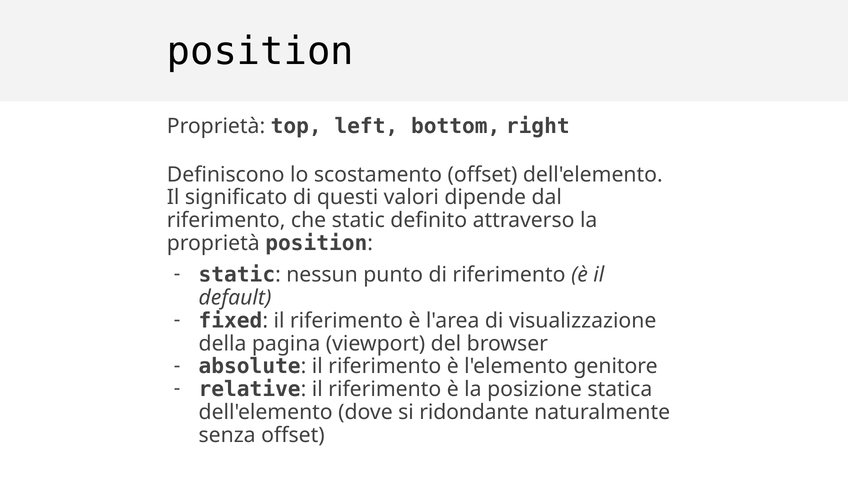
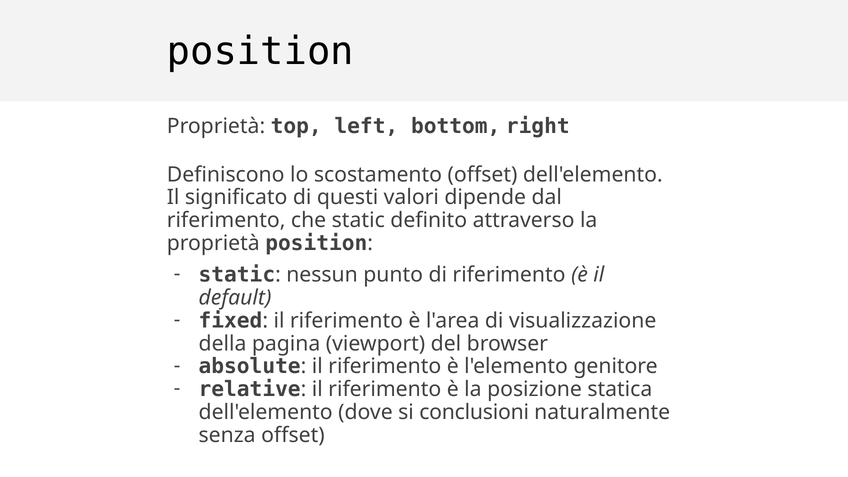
ridondante: ridondante -> conclusioni
